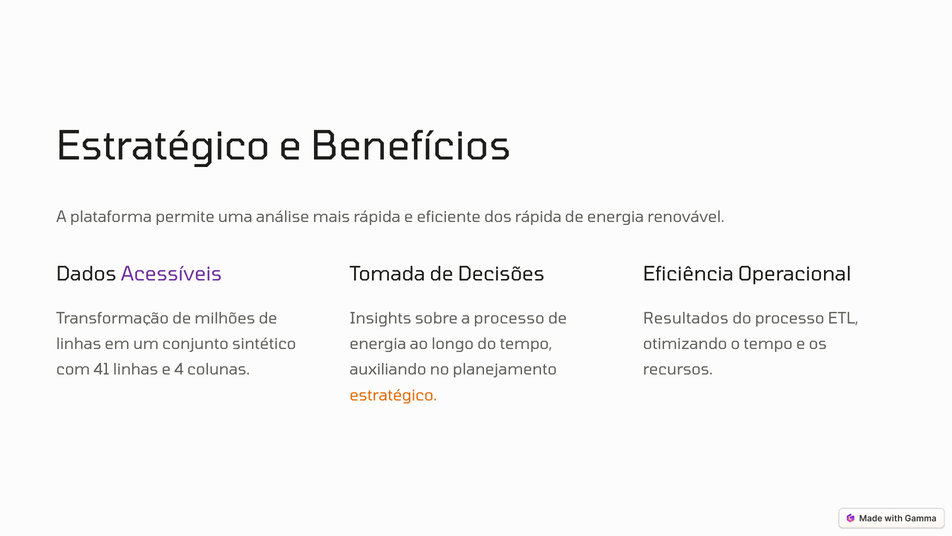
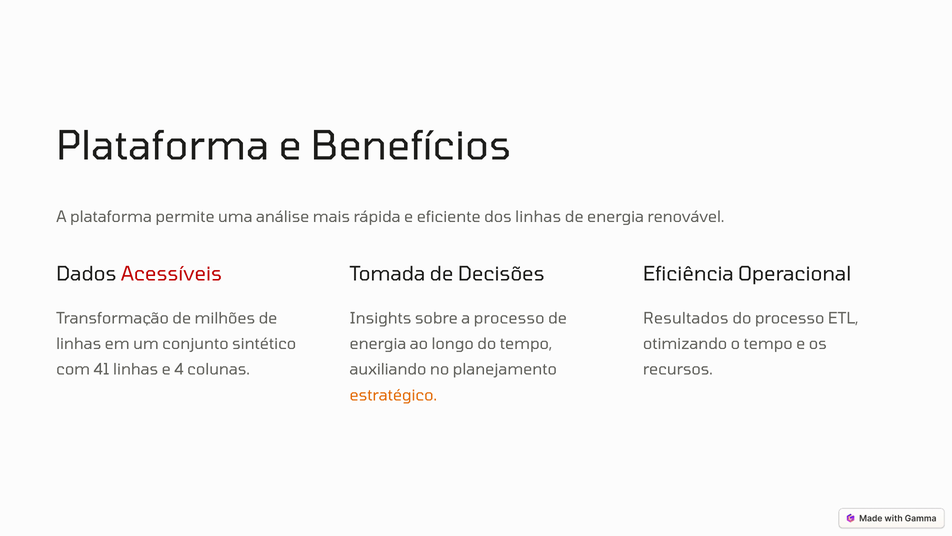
Estratégico at (163, 146): Estratégico -> Plataforma
dos rápida: rápida -> linhas
Acessíveis colour: purple -> red
